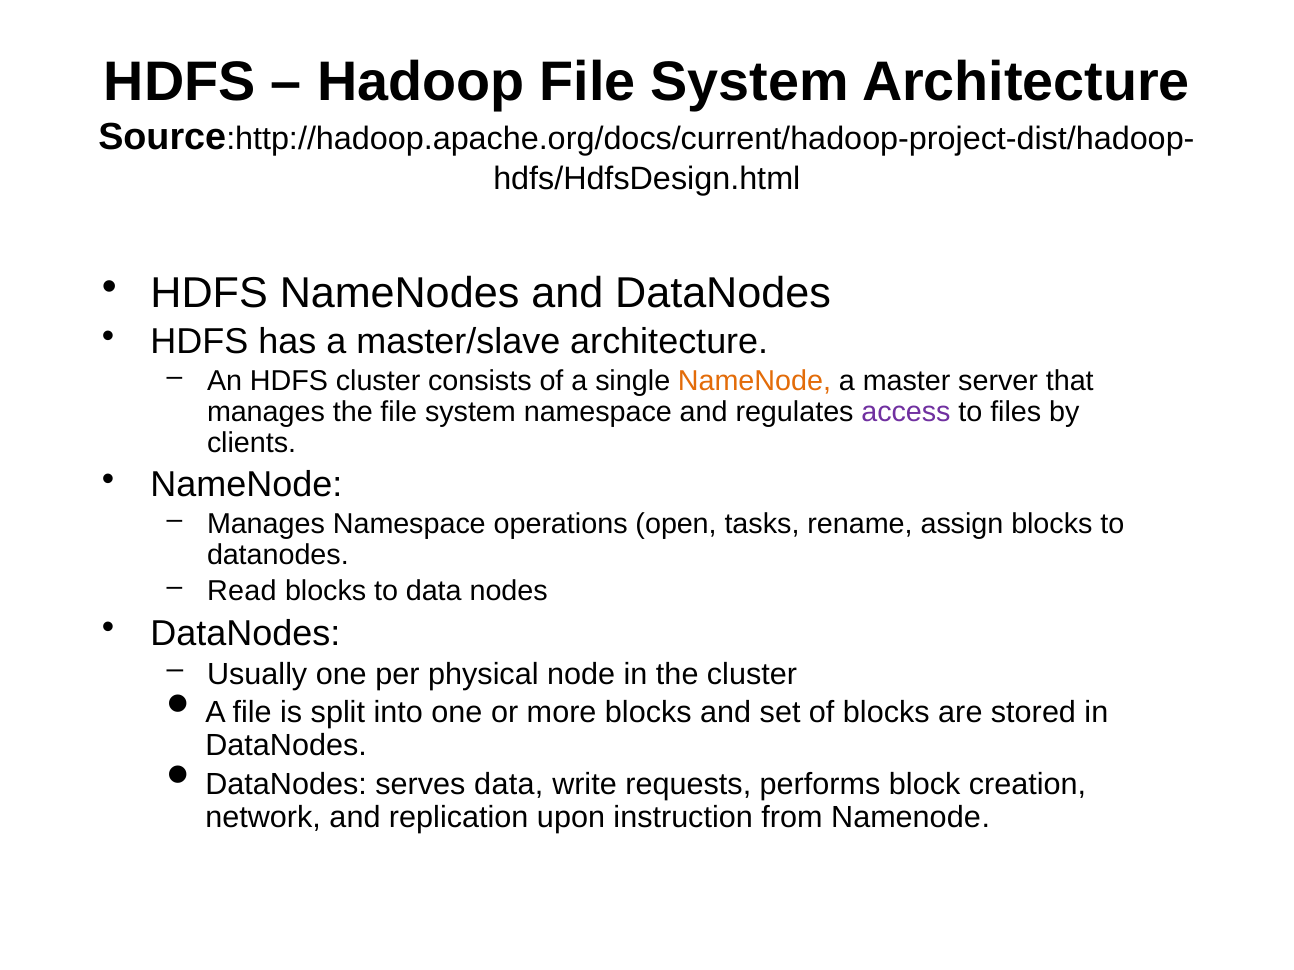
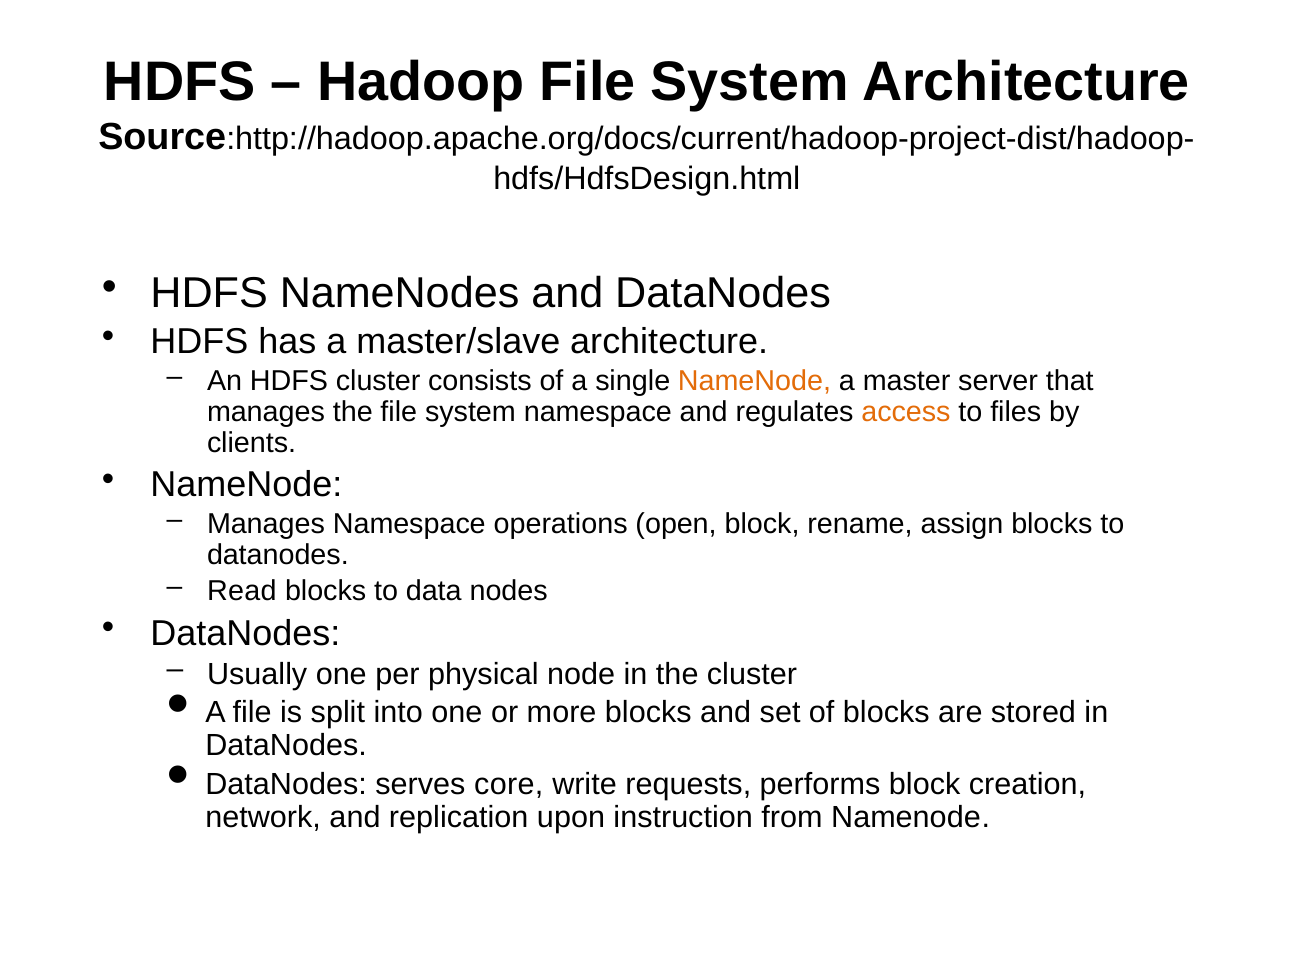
access colour: purple -> orange
open tasks: tasks -> block
serves data: data -> core
